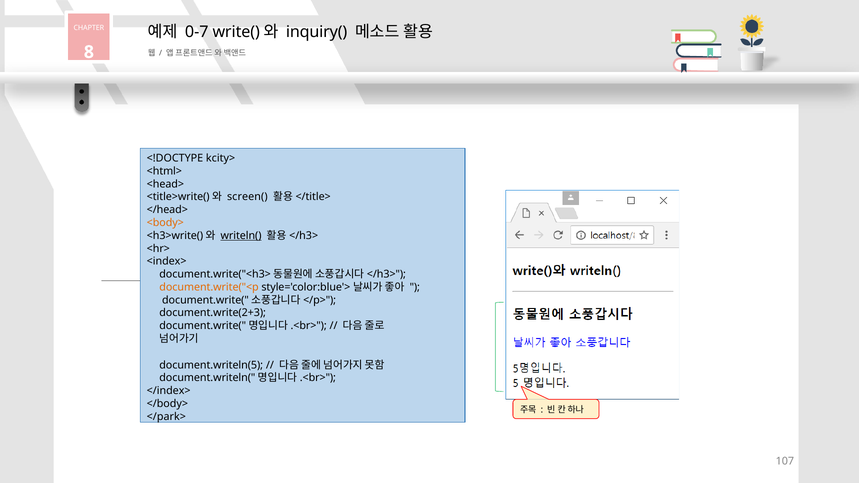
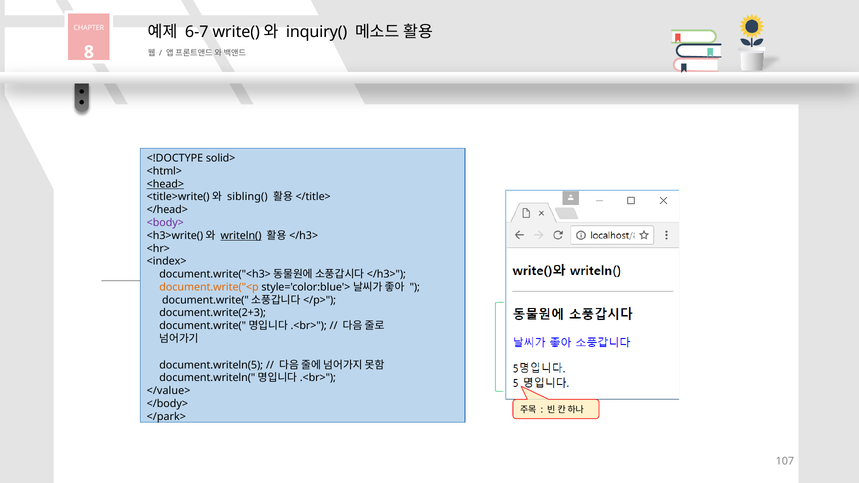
0-7: 0-7 -> 6-7
kcity>: kcity> -> solid>
<head> underline: none -> present
screen(: screen( -> sibling(
<body> colour: orange -> purple
</index>: </index> -> </value>
